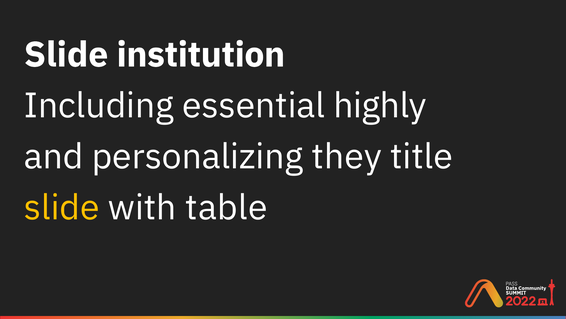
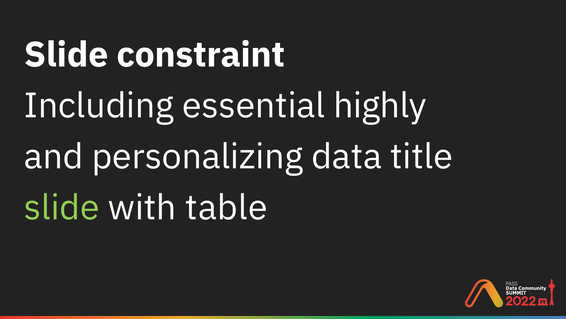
institution: institution -> constraint
they: they -> data
slide at (62, 208) colour: yellow -> light green
